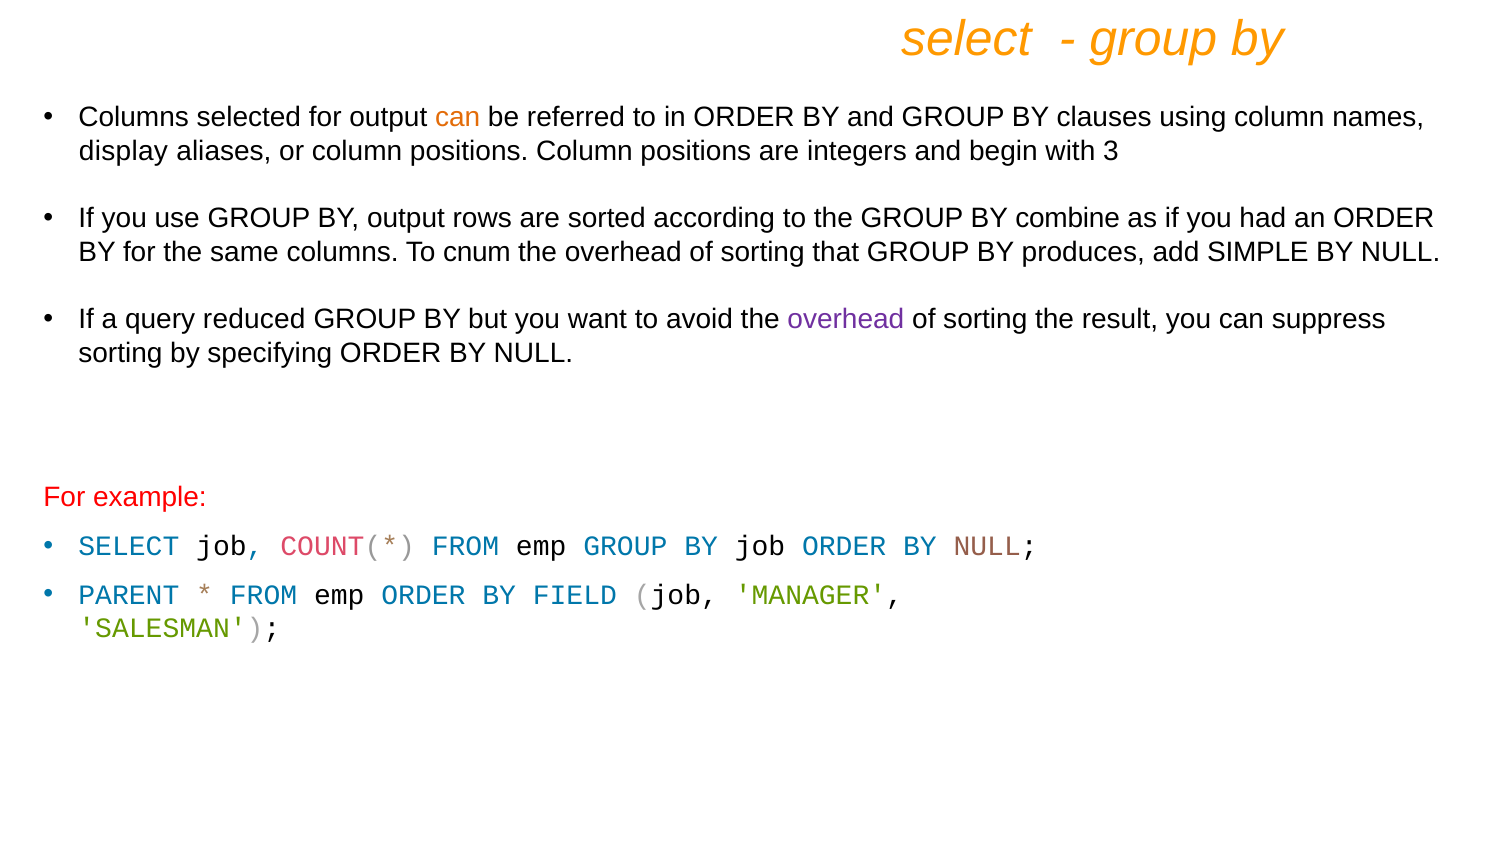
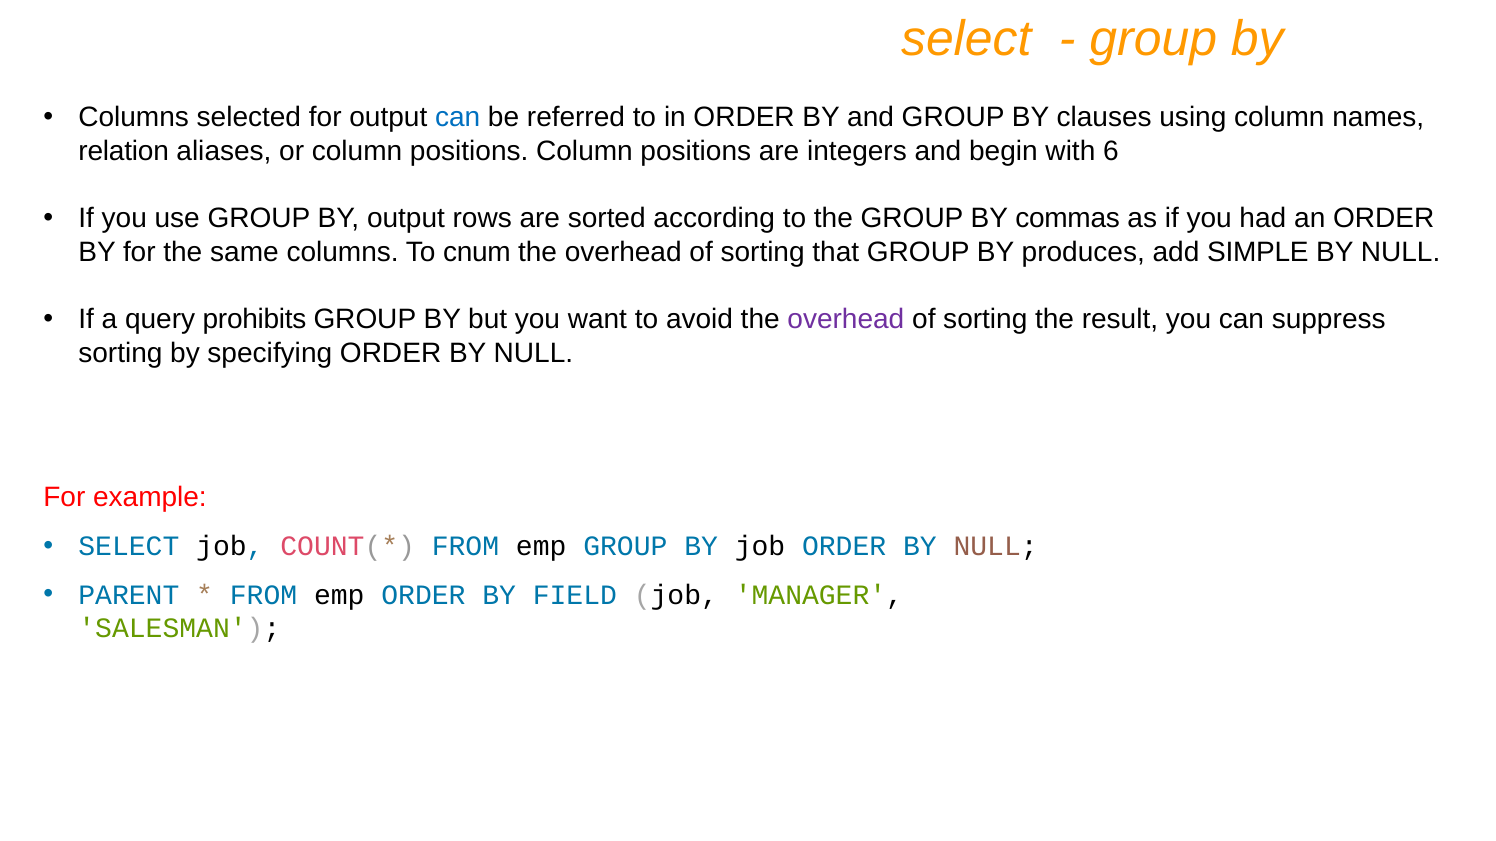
can at (458, 118) colour: orange -> blue
display: display -> relation
3: 3 -> 6
combine: combine -> commas
reduced: reduced -> prohibits
